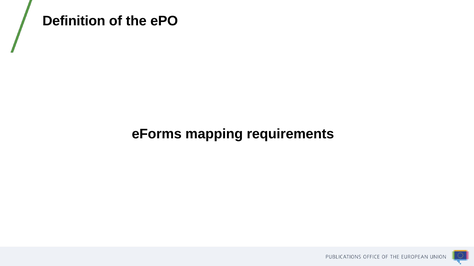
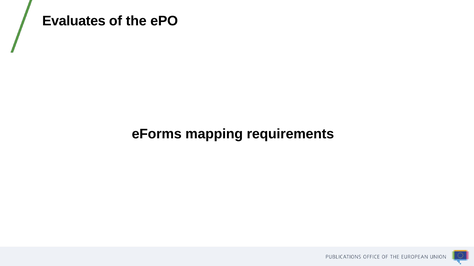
Definition: Definition -> Evaluates
